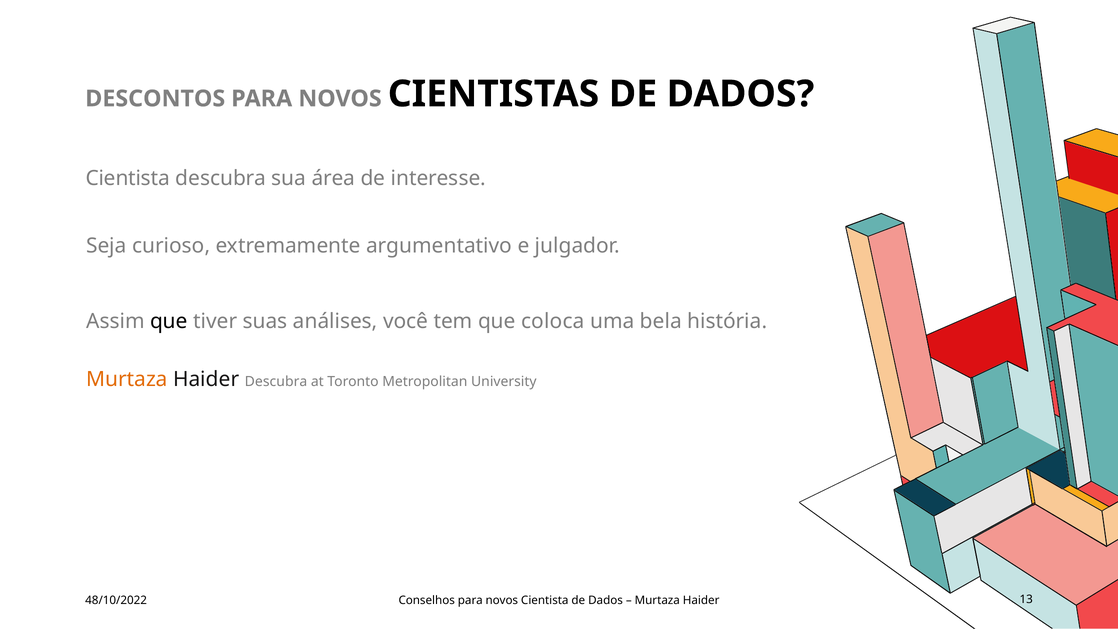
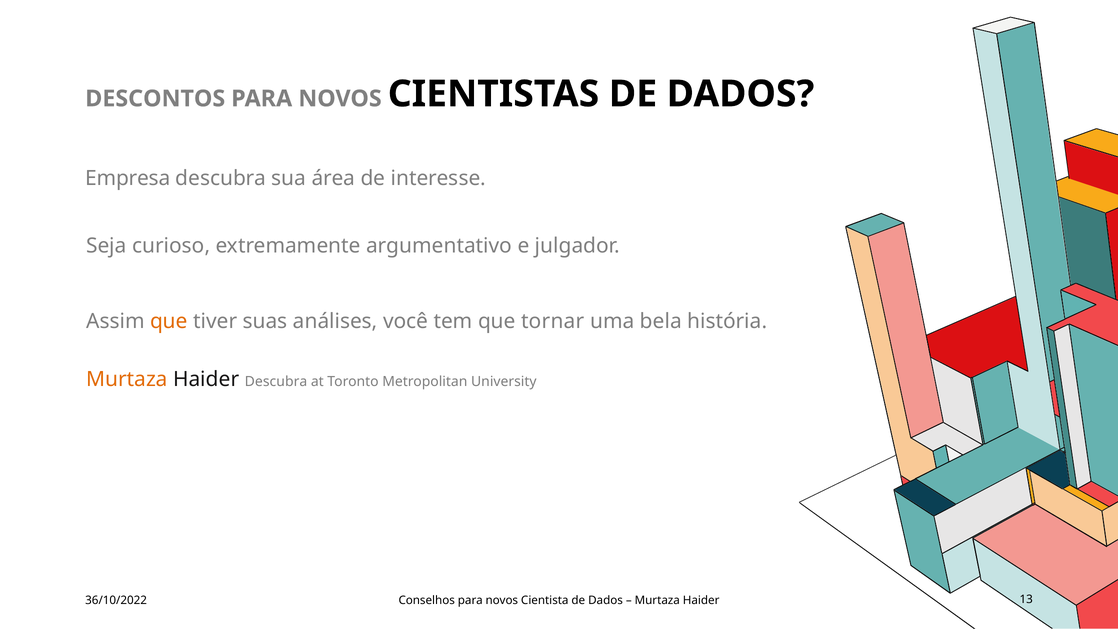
Cientista at (128, 179): Cientista -> Empresa
que at (169, 321) colour: black -> orange
coloca: coloca -> tornar
48/10/2022: 48/10/2022 -> 36/10/2022
